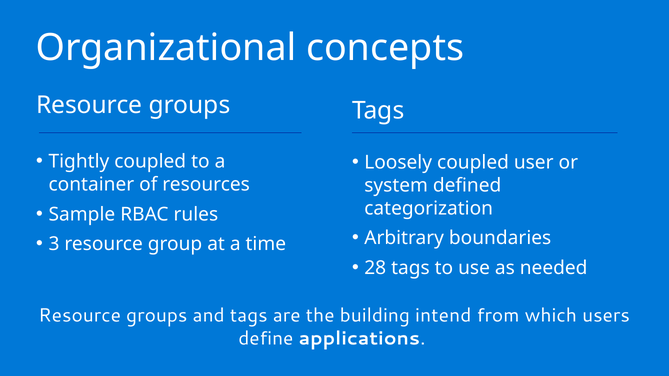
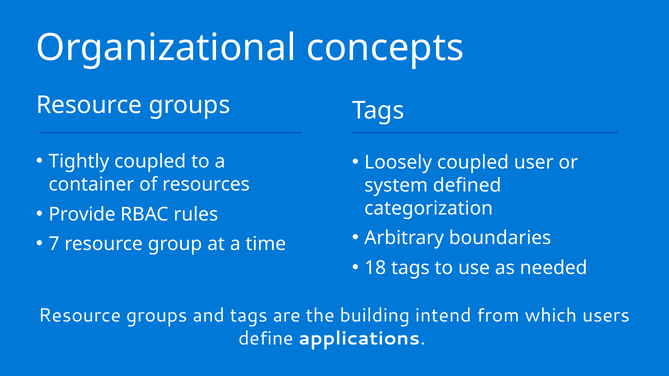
Sample: Sample -> Provide
3: 3 -> 7
28: 28 -> 18
